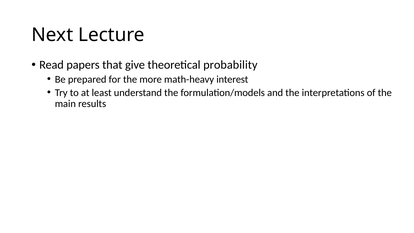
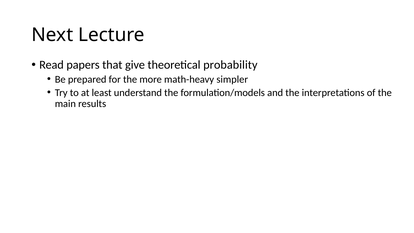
interest: interest -> simpler
